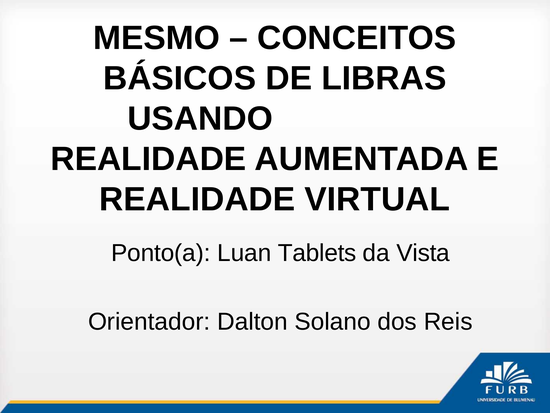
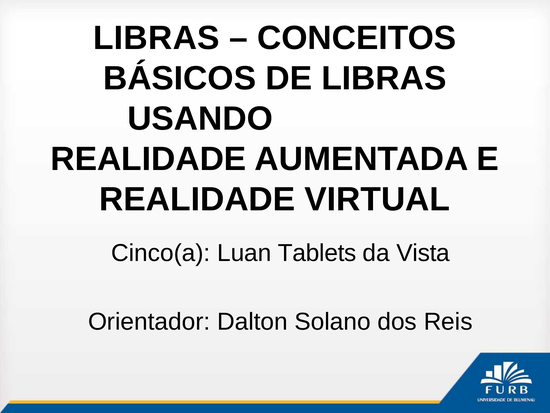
MESMO at (157, 38): MESMO -> LIBRAS
Ponto(a: Ponto(a -> Cinco(a
